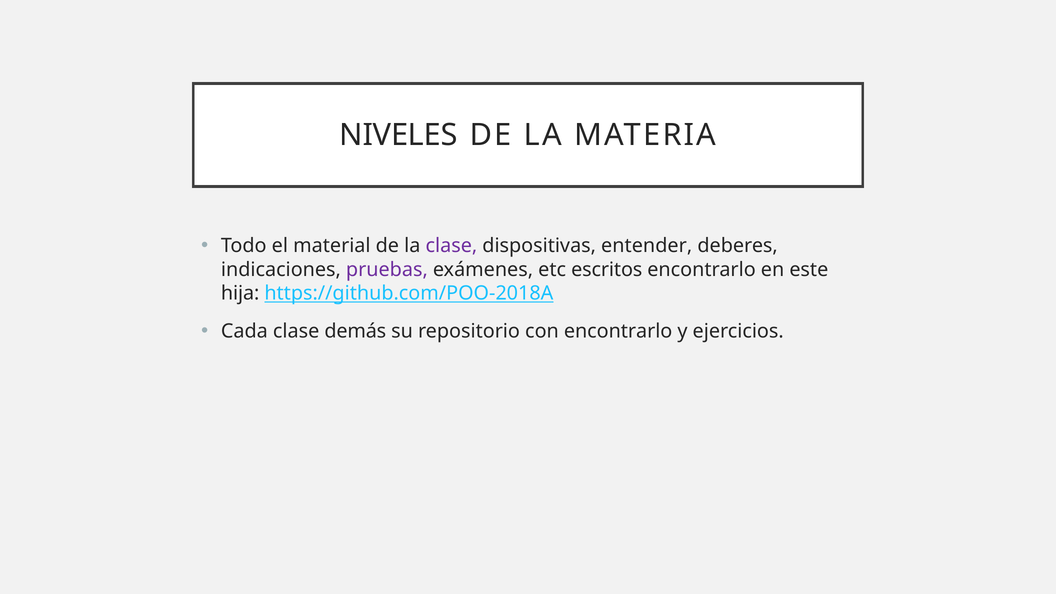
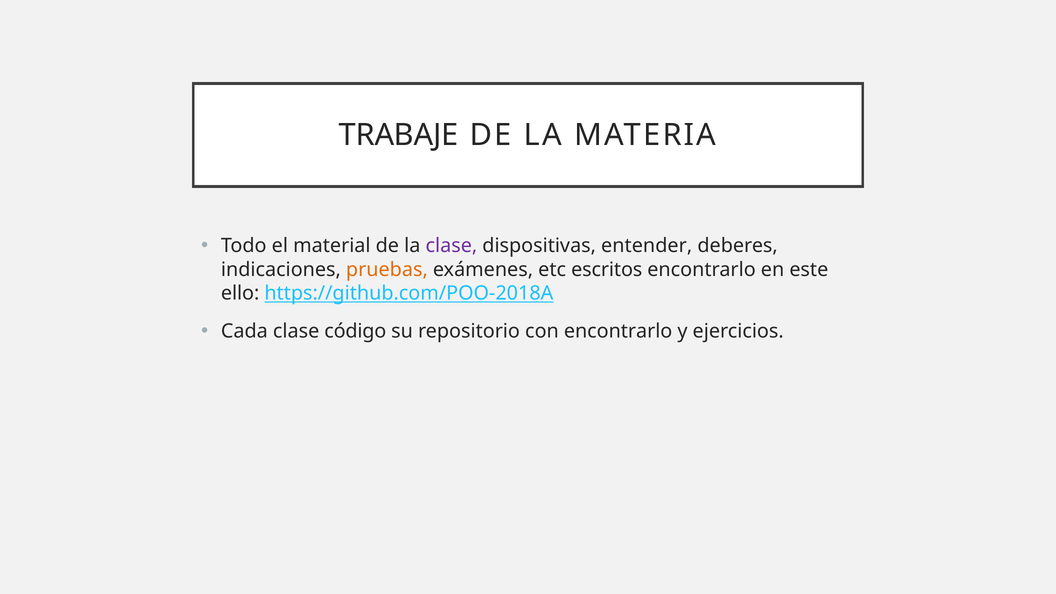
NIVELES: NIVELES -> TRABAJE
pruebas colour: purple -> orange
hija: hija -> ello
demás: demás -> código
